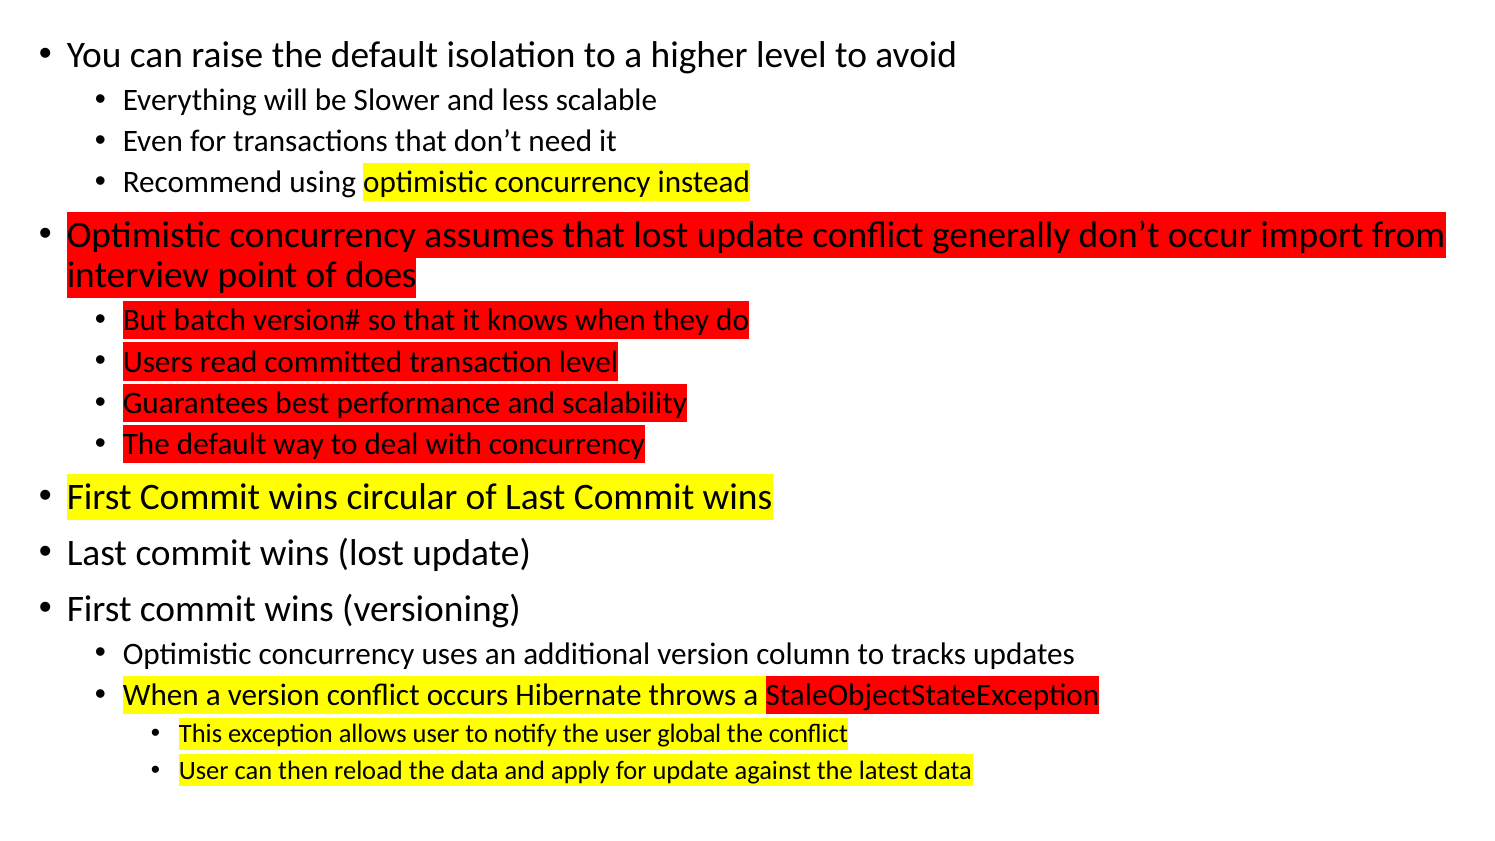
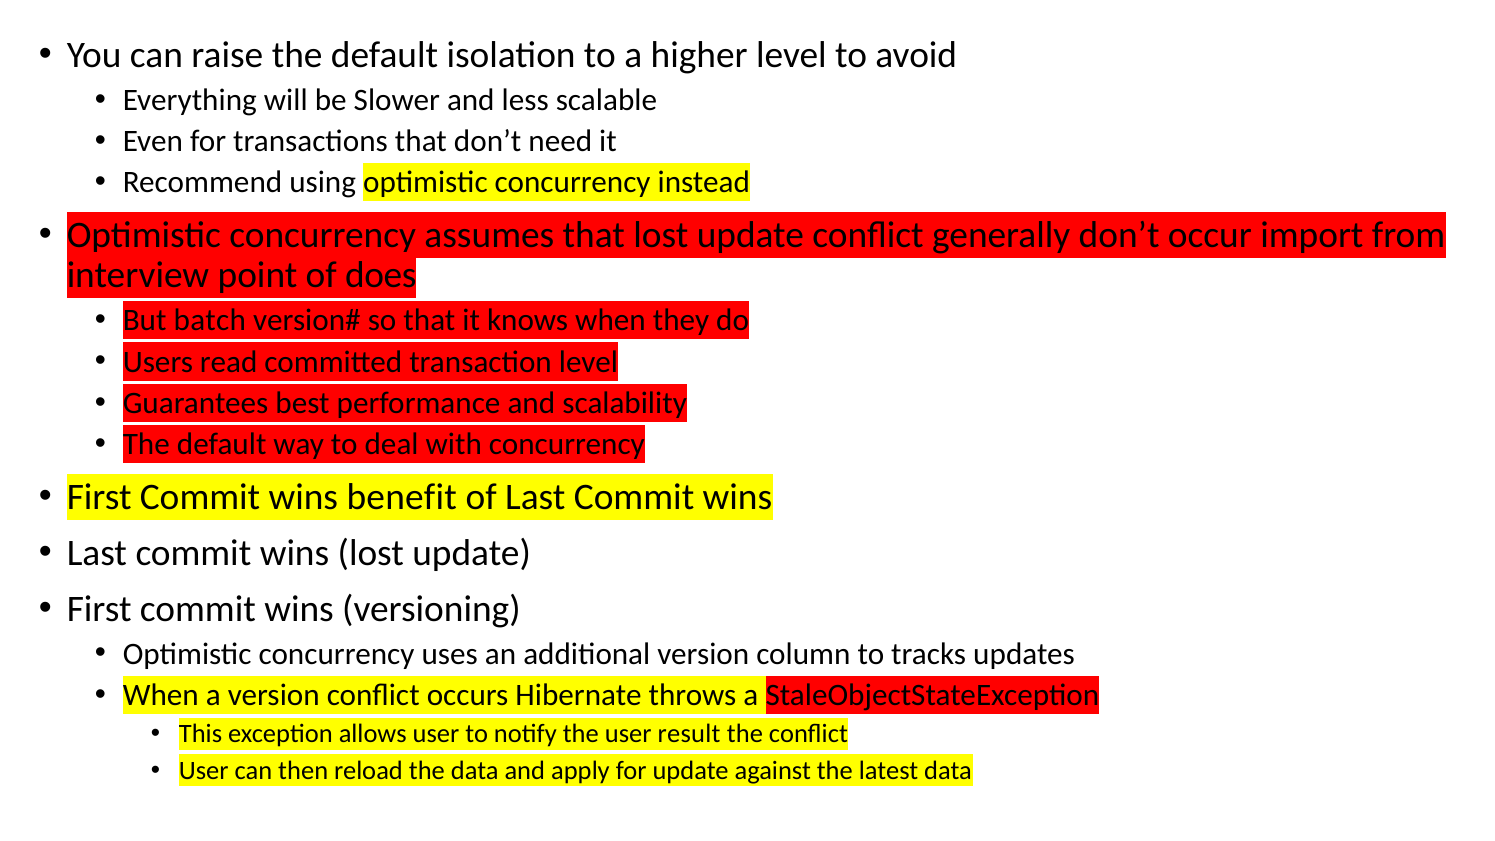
circular: circular -> benefit
global: global -> result
